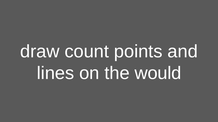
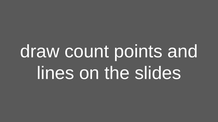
would: would -> slides
